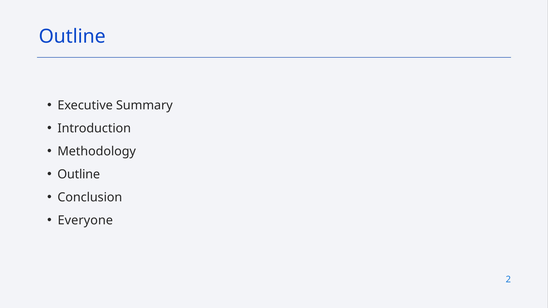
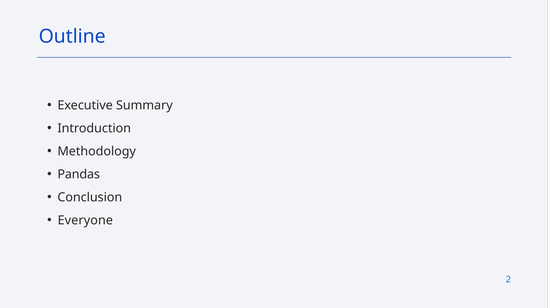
Outline at (79, 175): Outline -> Pandas
